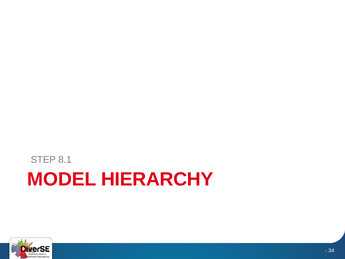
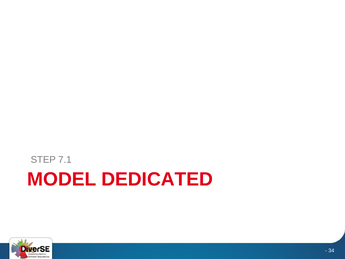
8.1: 8.1 -> 7.1
HIERARCHY: HIERARCHY -> DEDICATED
